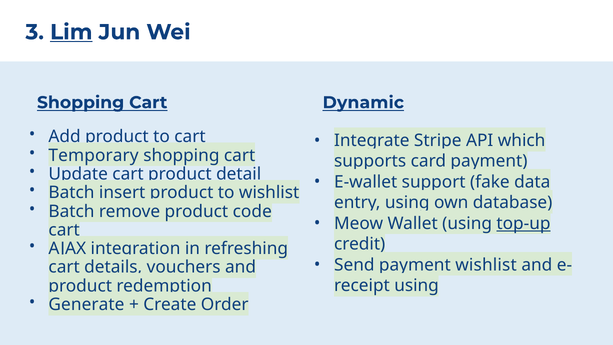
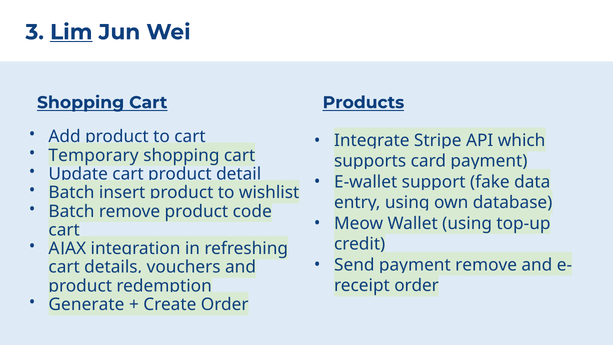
Dynamic: Dynamic -> Products
top-up underline: present -> none
wishlist at (486, 265): wishlist -> remove
using at (417, 285): using -> order
